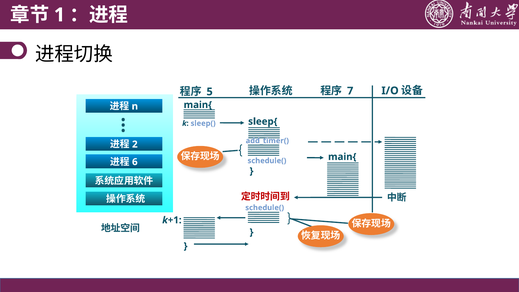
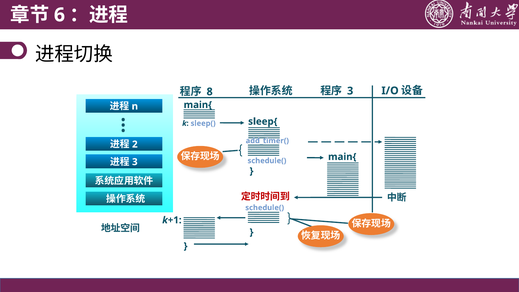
1: 1 -> 6
5: 5 -> 8
7 at (350, 91): 7 -> 3
6 at (135, 162): 6 -> 3
